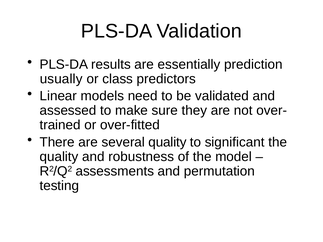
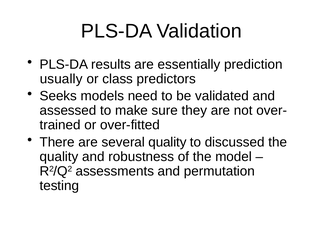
Linear: Linear -> Seeks
significant: significant -> discussed
